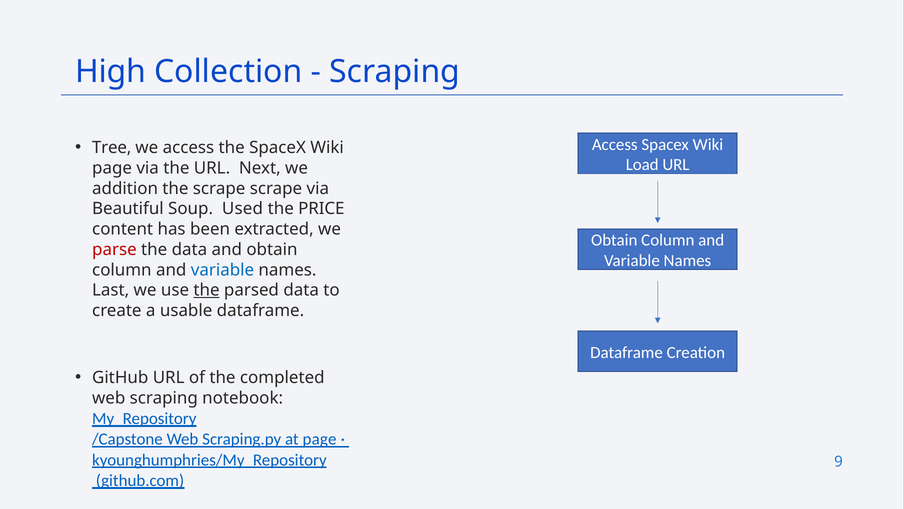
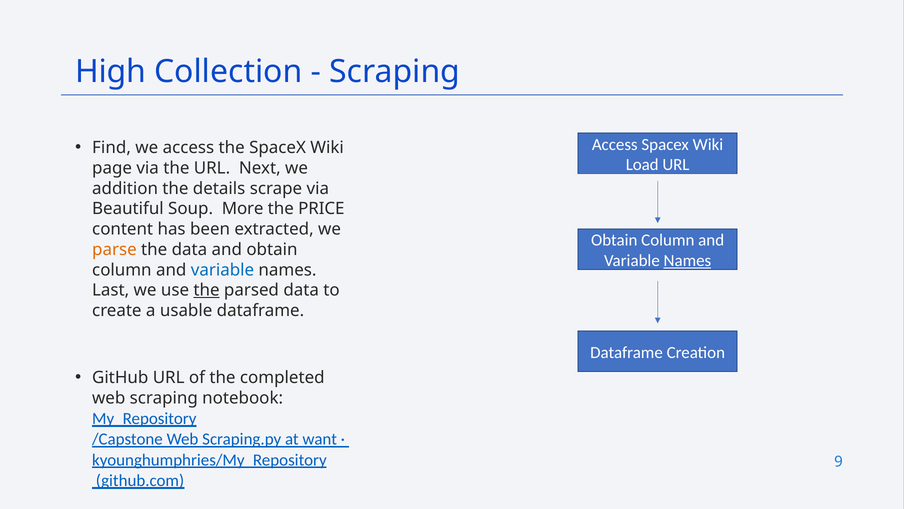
Tree: Tree -> Find
the scrape: scrape -> details
Used: Used -> More
parse colour: red -> orange
Names at (687, 260) underline: none -> present
at page: page -> want
